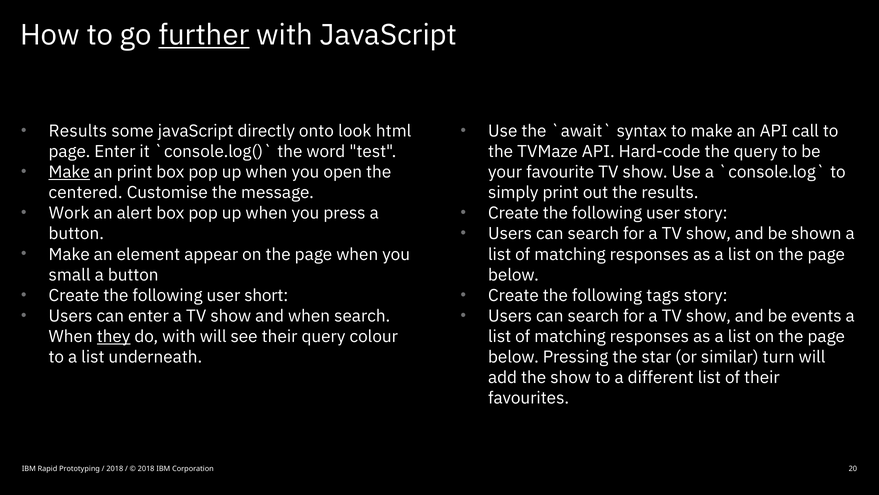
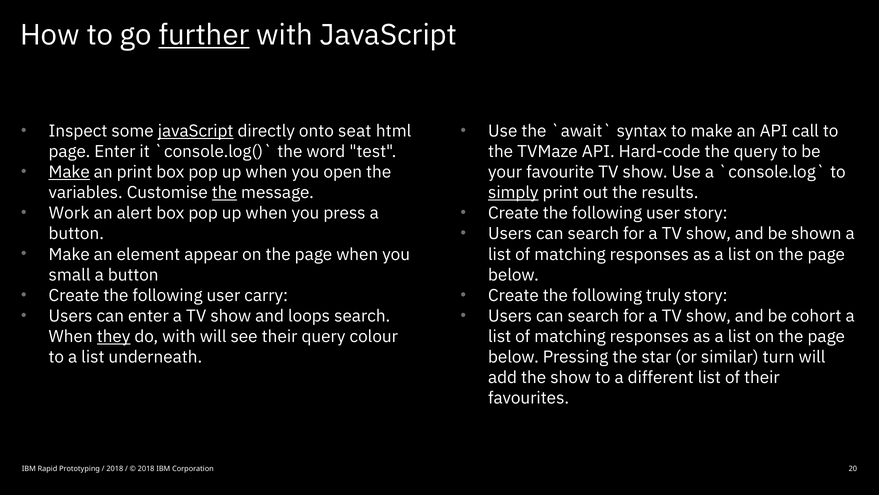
Results at (78, 131): Results -> Inspect
javaScript at (196, 131) underline: none -> present
look: look -> seat
centered: centered -> variables
the at (224, 193) underline: none -> present
simply underline: none -> present
short: short -> carry
tags: tags -> truly
and when: when -> loops
events: events -> cohort
